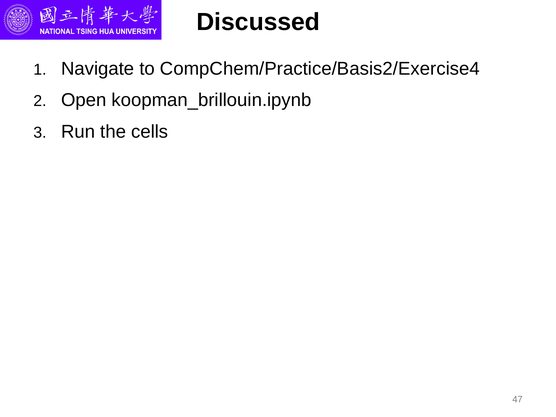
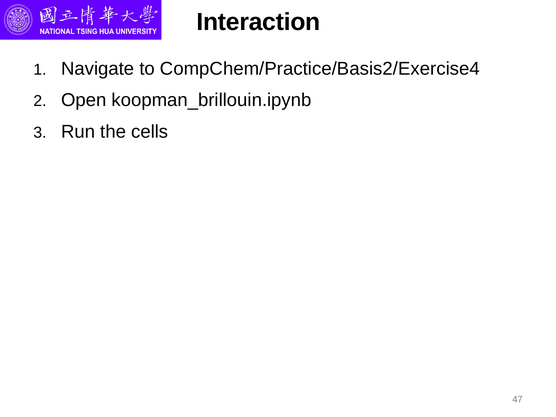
Discussed: Discussed -> Interaction
